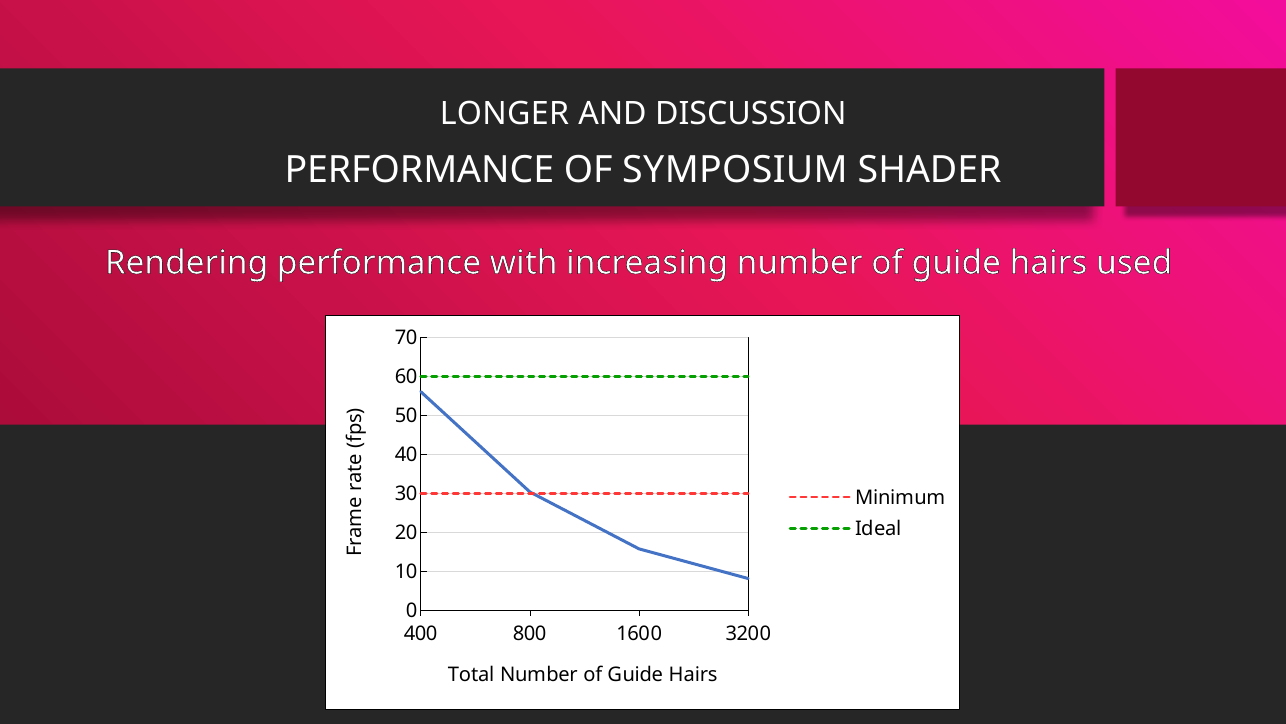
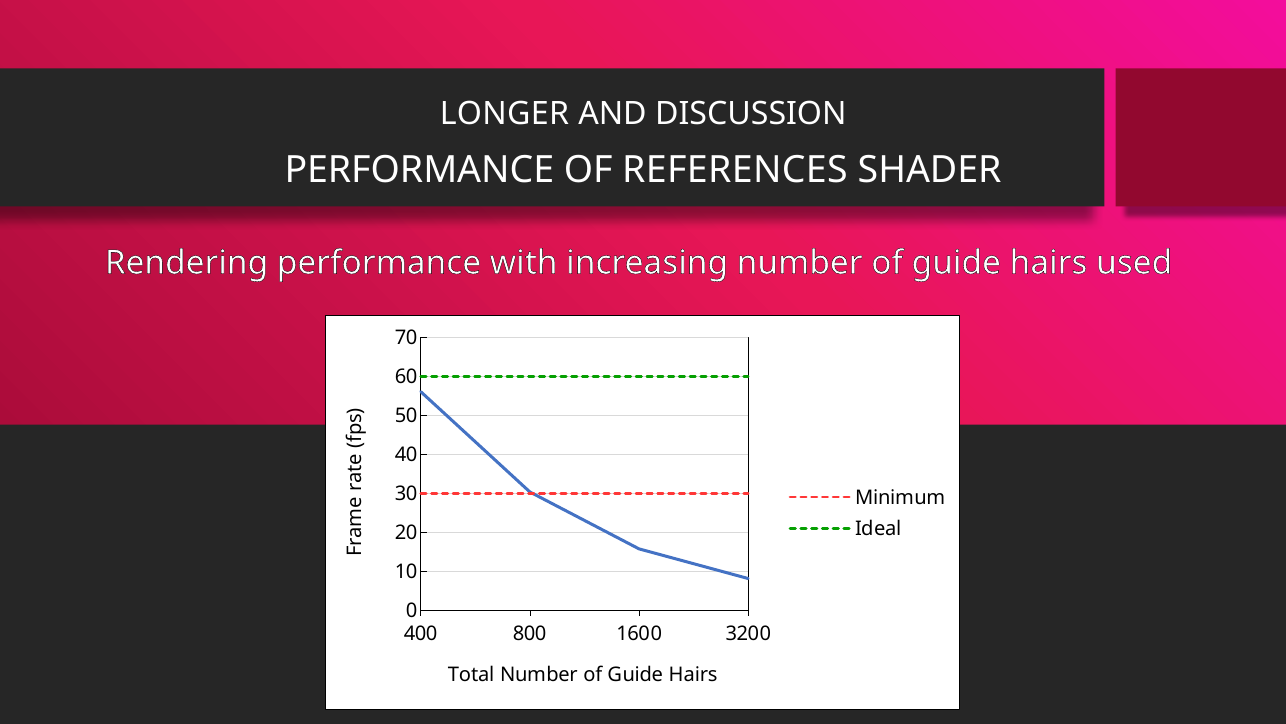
SYMPOSIUM: SYMPOSIUM -> REFERENCES
